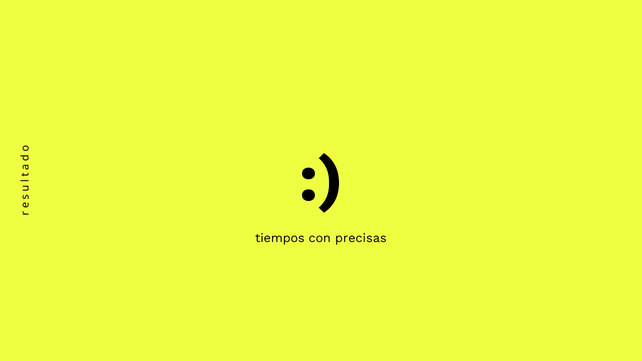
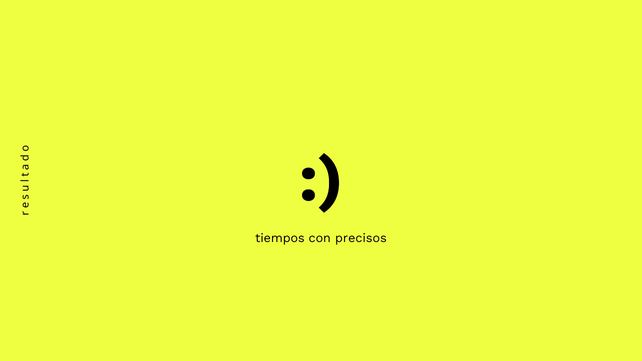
precisas: precisas -> precisos
